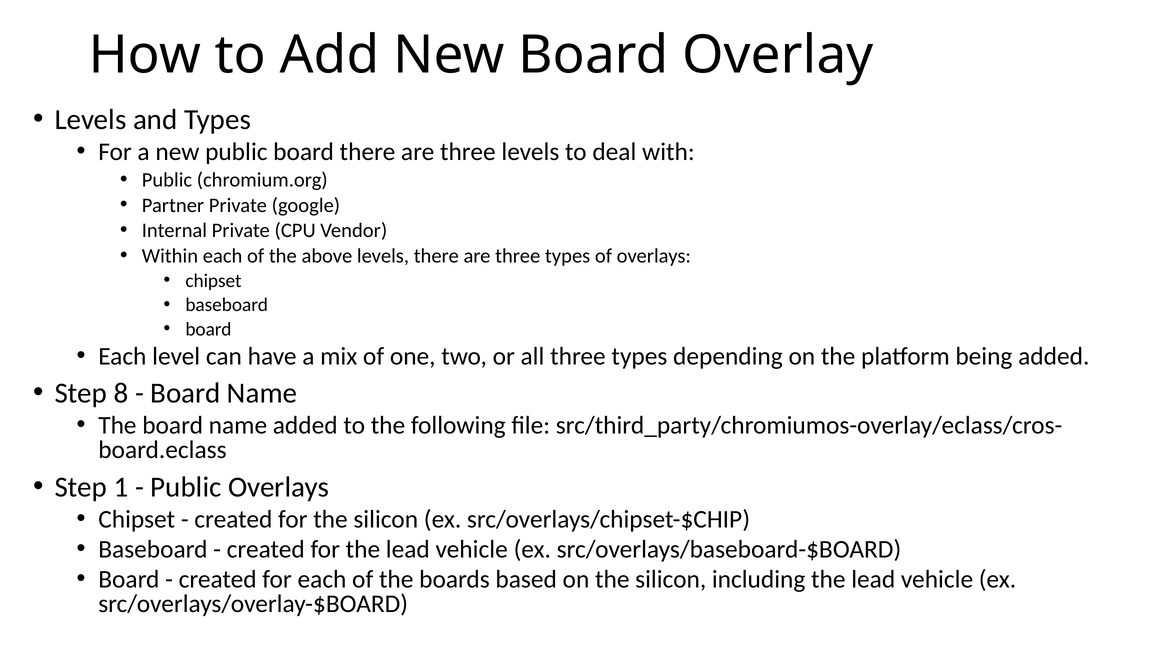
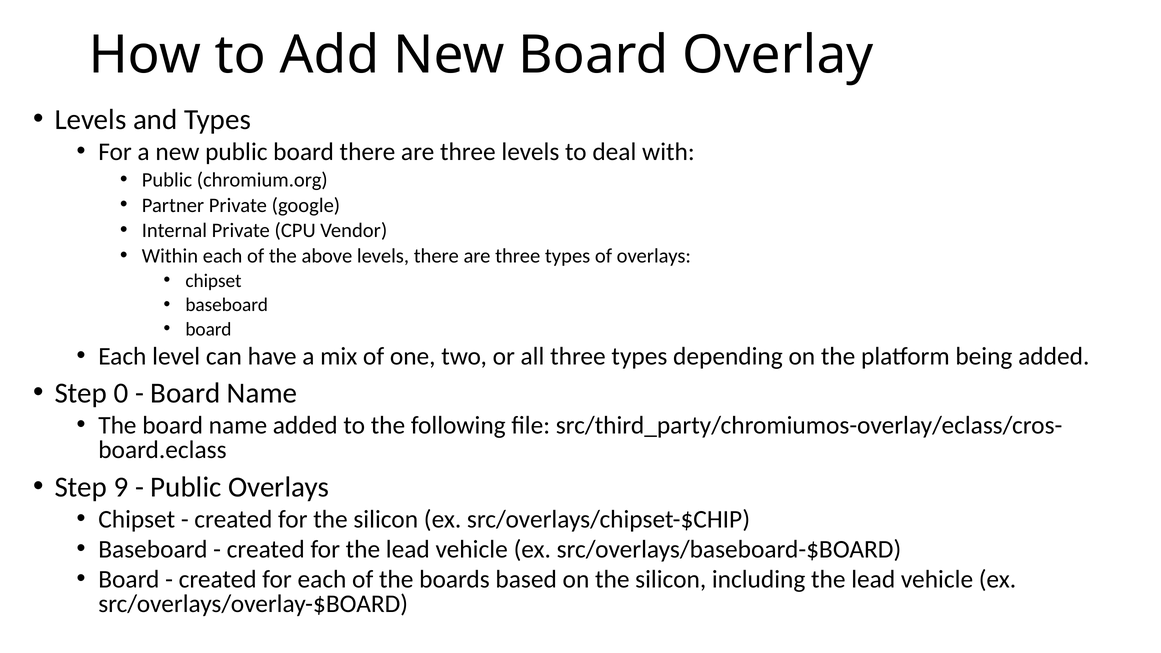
8: 8 -> 0
1: 1 -> 9
